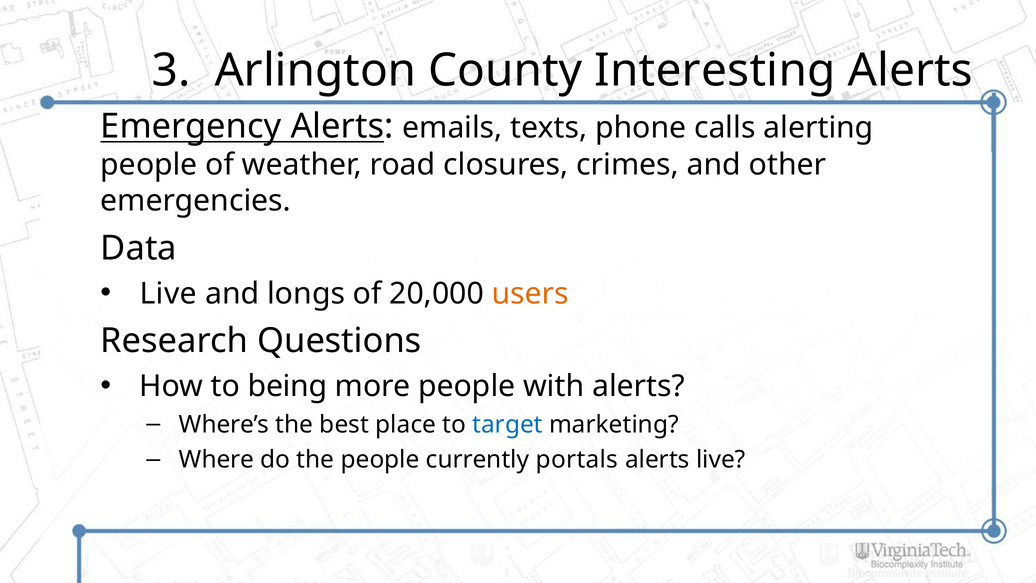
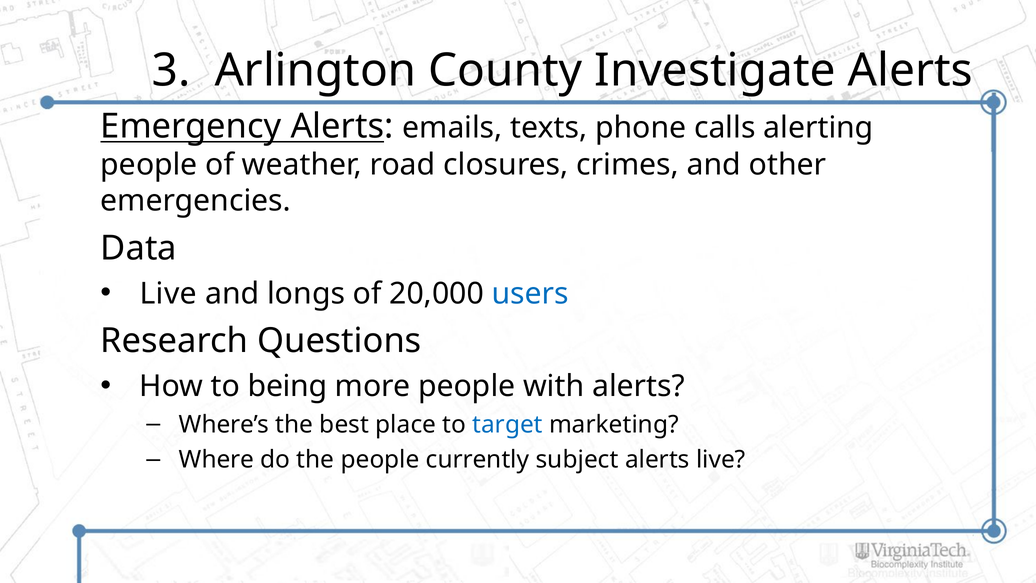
Interesting: Interesting -> Investigate
users colour: orange -> blue
portals: portals -> subject
